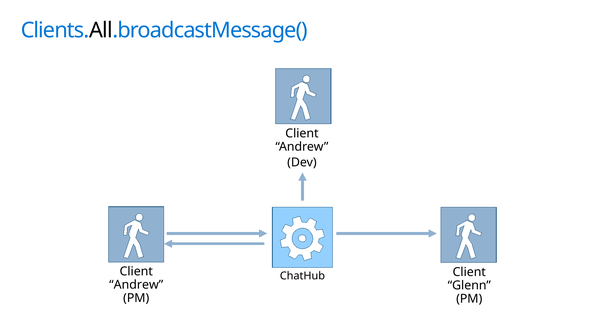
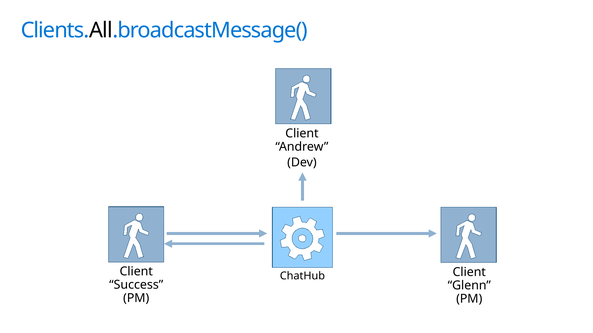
Andrew at (136, 285): Andrew -> Success
